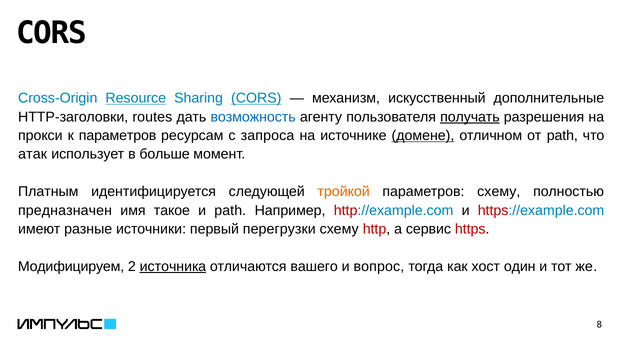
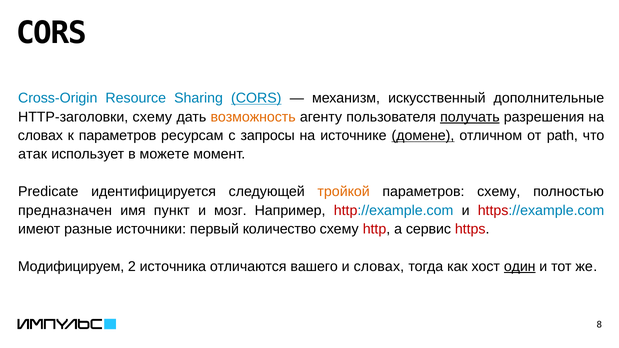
Resource underline: present -> none
HTTP-заголовки routes: routes -> схему
возможность colour: blue -> orange
прокси at (40, 136): прокси -> словах
запроса: запроса -> запросы
больше: больше -> можете
Платным: Платным -> Predicate
такое: такое -> пункт
и path: path -> мозг
перегрузки: перегрузки -> количество
источника underline: present -> none
и вопрос: вопрос -> словах
один underline: none -> present
